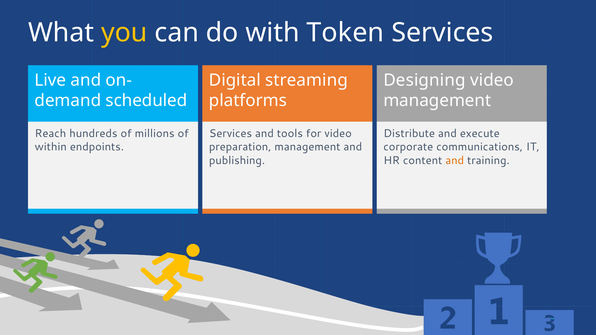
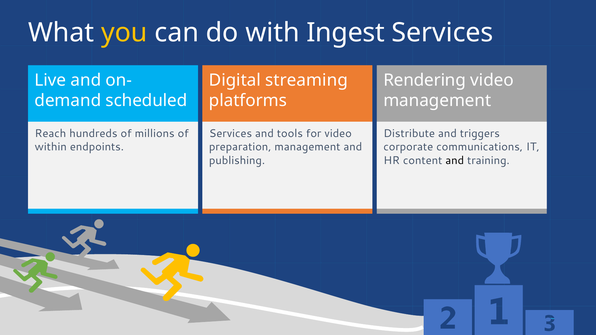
Token: Token -> Ingest
Designing: Designing -> Rendering
execute: execute -> triggers
and at (455, 160) colour: orange -> black
